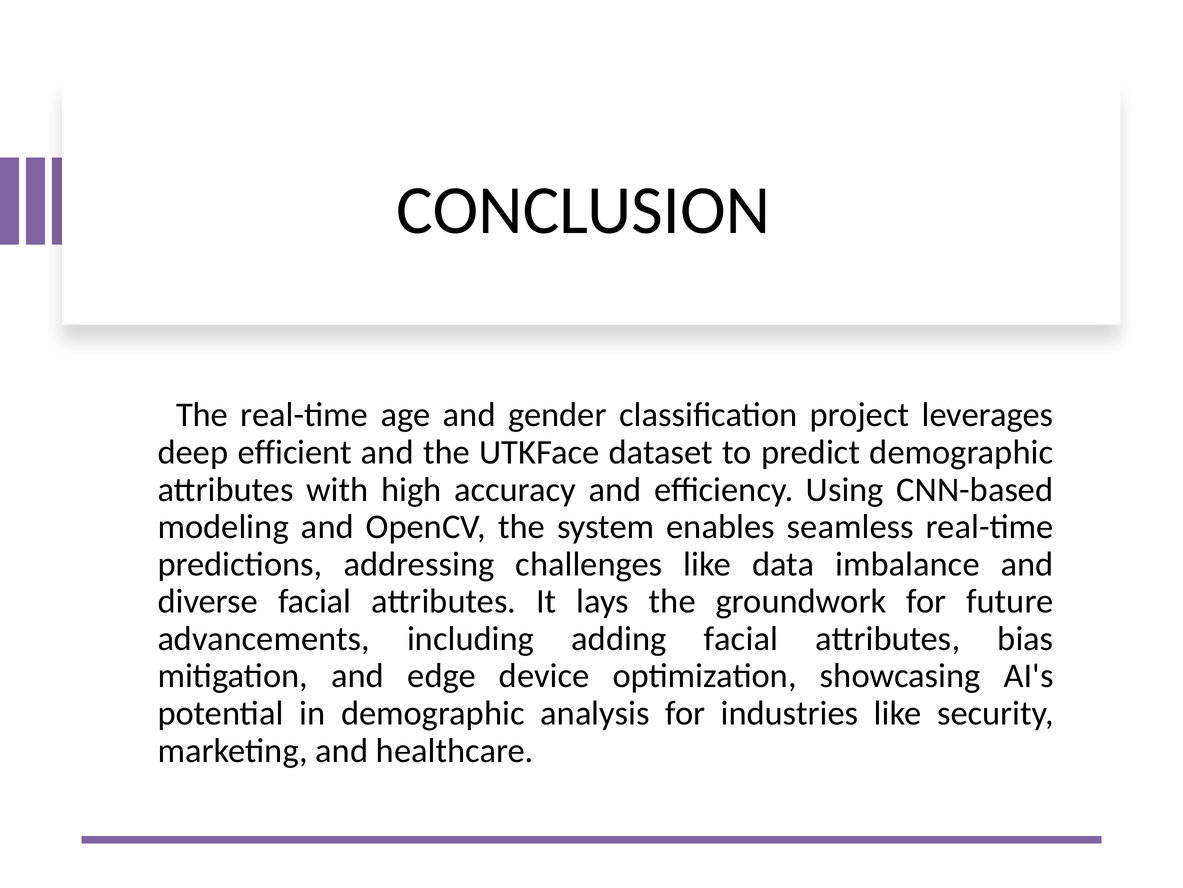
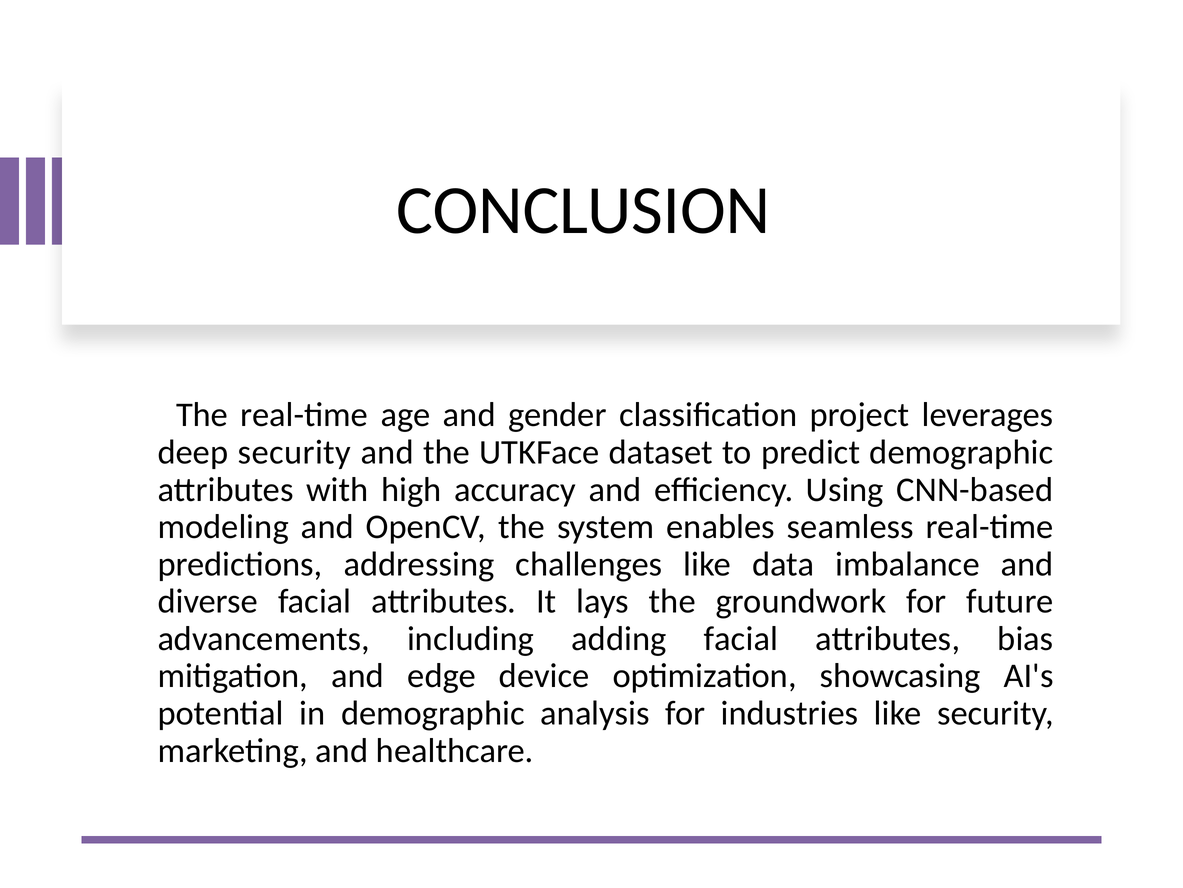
deep efficient: efficient -> security
